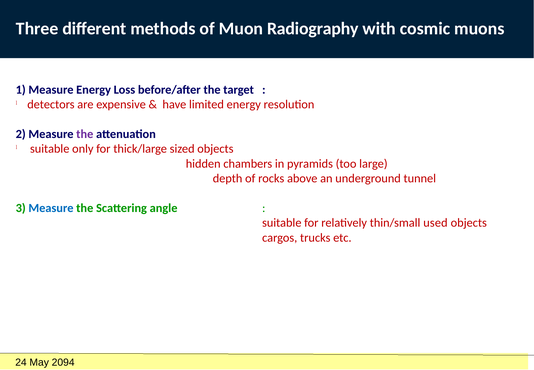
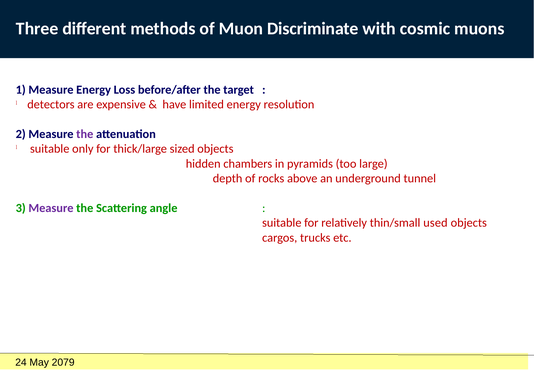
Radiography: Radiography -> Discriminate
Measure at (51, 208) colour: blue -> purple
2094: 2094 -> 2079
